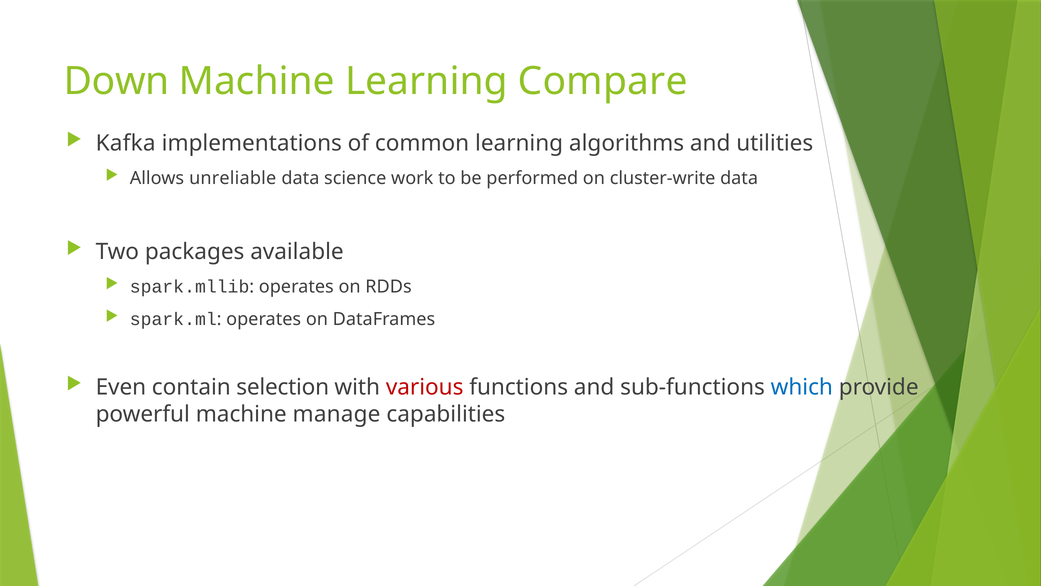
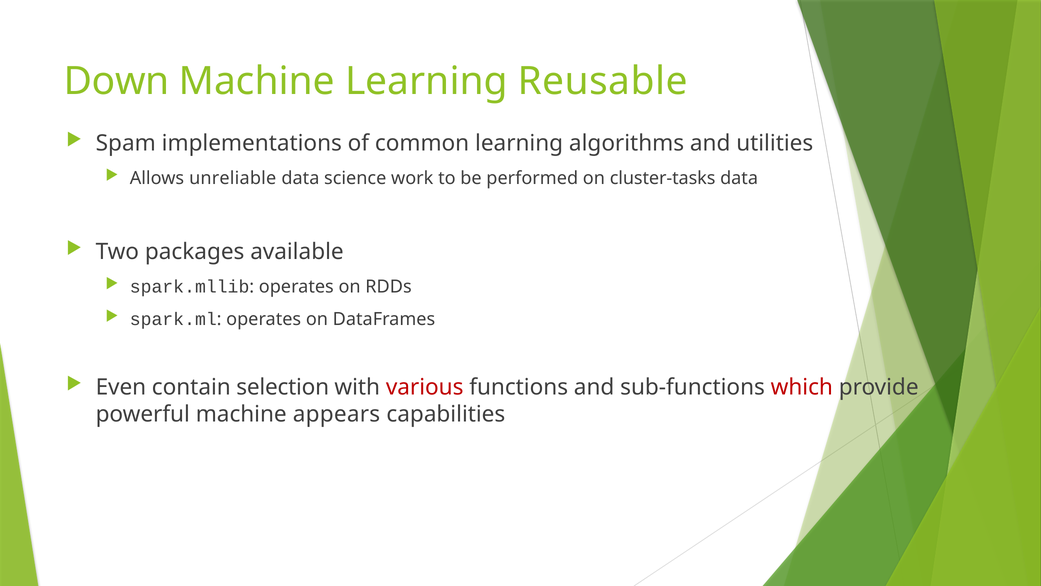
Compare: Compare -> Reusable
Kafka: Kafka -> Spam
cluster-write: cluster-write -> cluster-tasks
which colour: blue -> red
manage: manage -> appears
